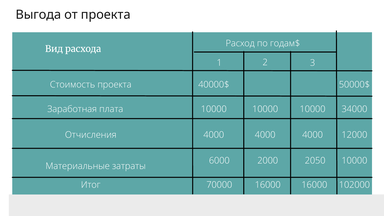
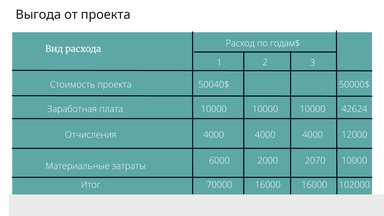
40000$: 40000$ -> 50040$
34000: 34000 -> 42624
2050: 2050 -> 2070
